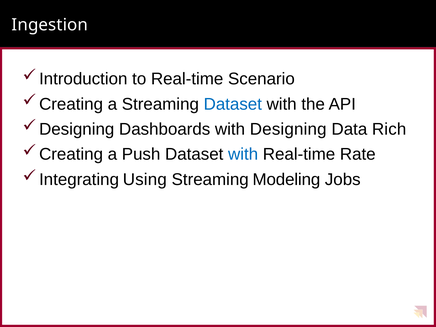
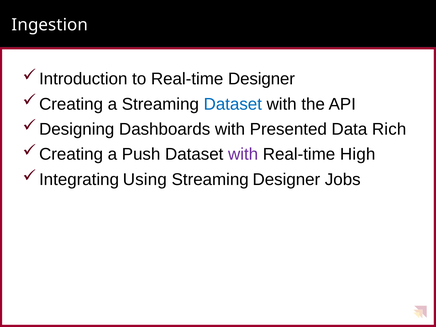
Real-time Scenario: Scenario -> Designer
Designing: Designing -> Presented
with at (243, 154) colour: blue -> purple
Rate: Rate -> High
Streaming Modeling: Modeling -> Designer
